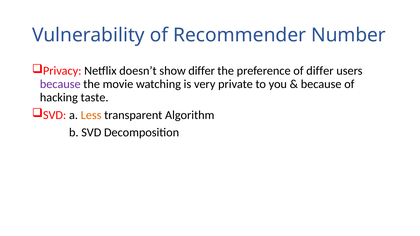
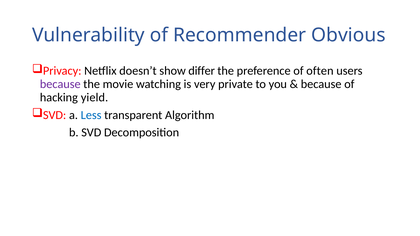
Number: Number -> Obvious
of differ: differ -> often
taste: taste -> yield
Less colour: orange -> blue
